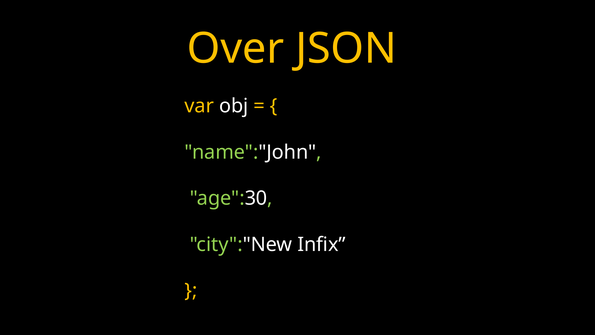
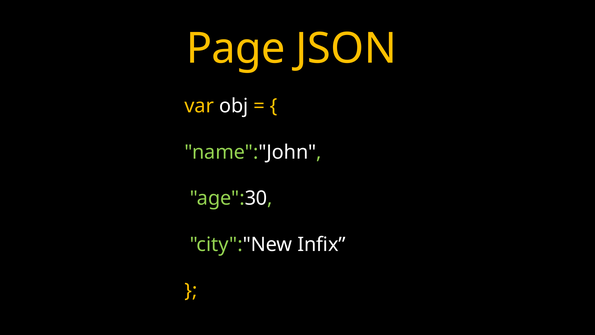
Over: Over -> Page
